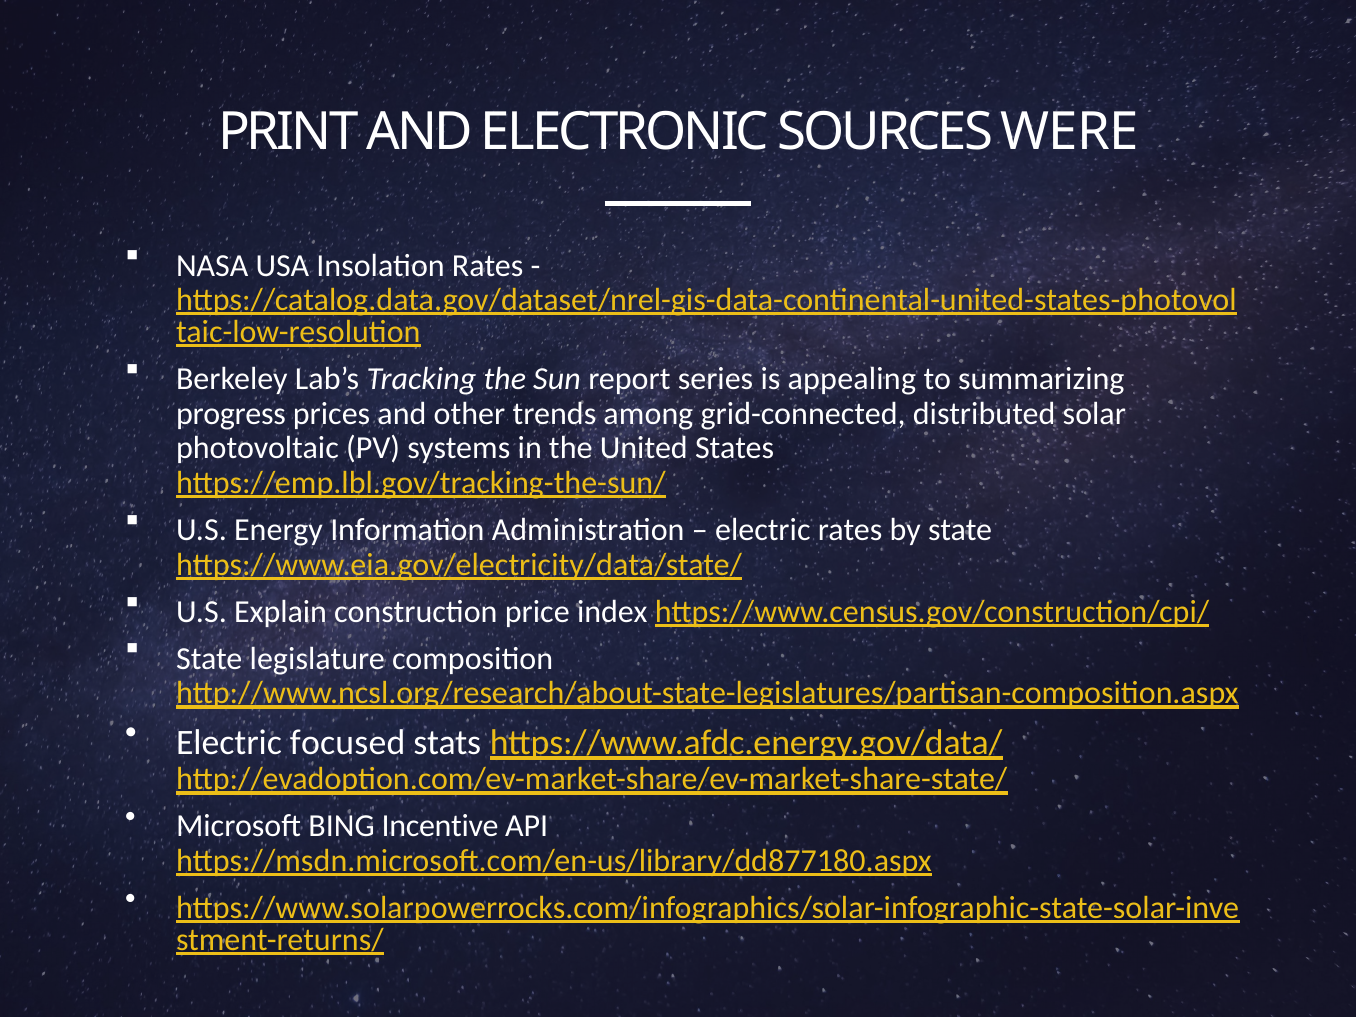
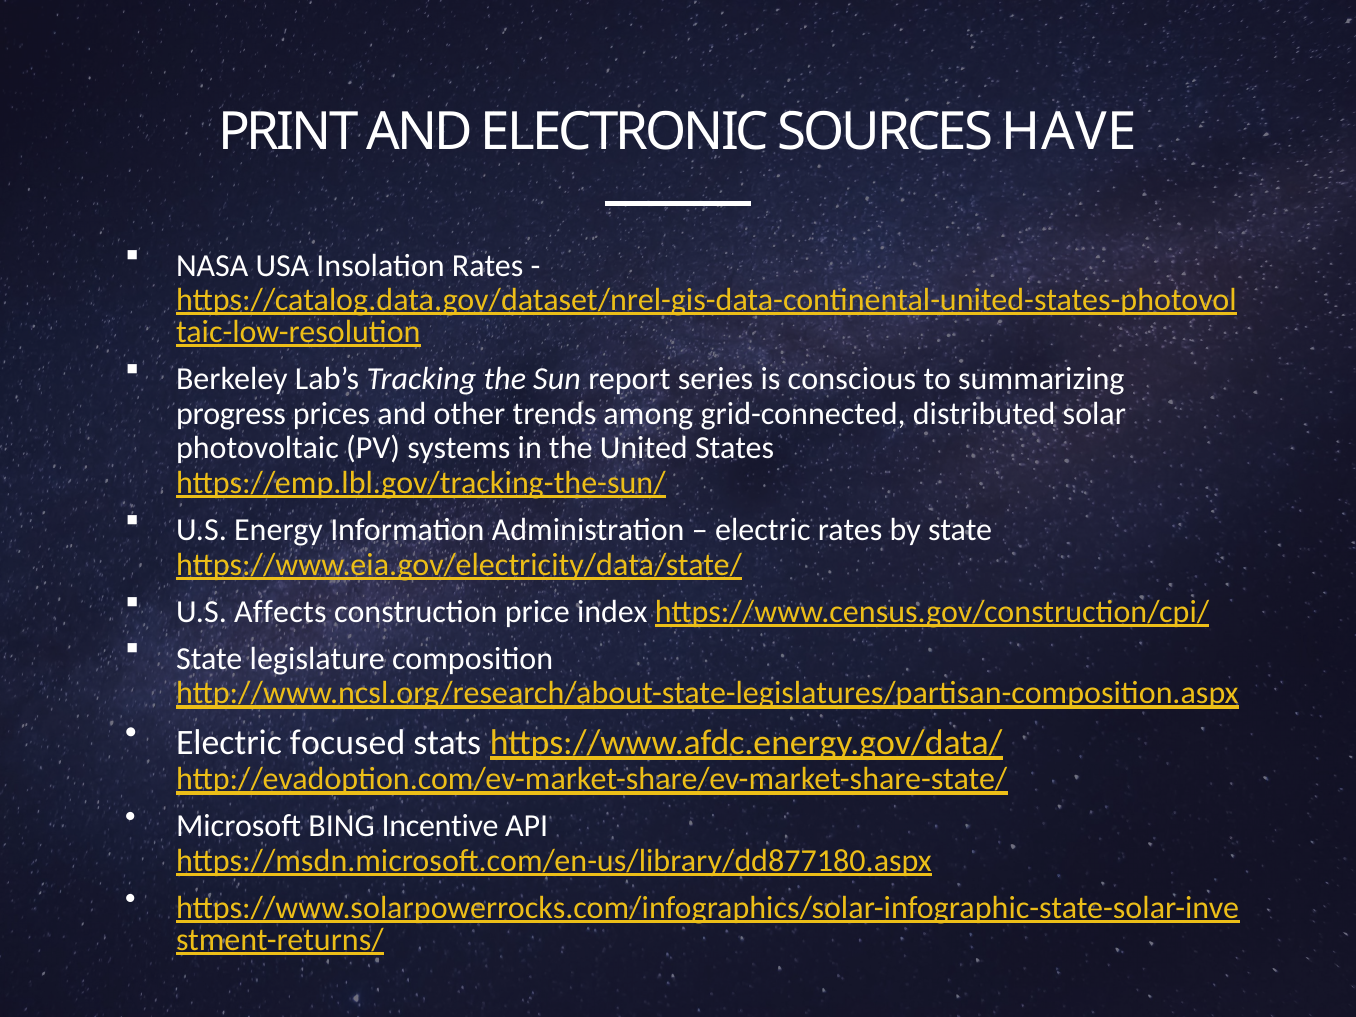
WERE: WERE -> HAVE
appealing: appealing -> conscious
Explain: Explain -> Affects
